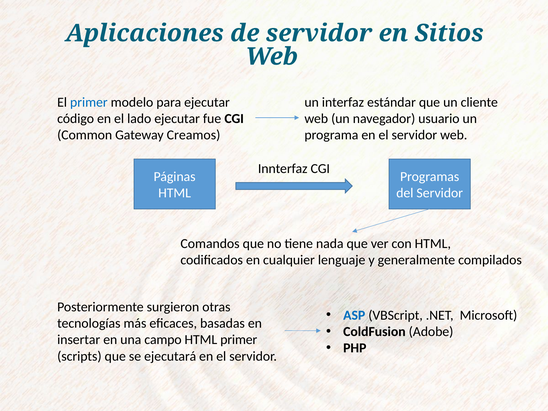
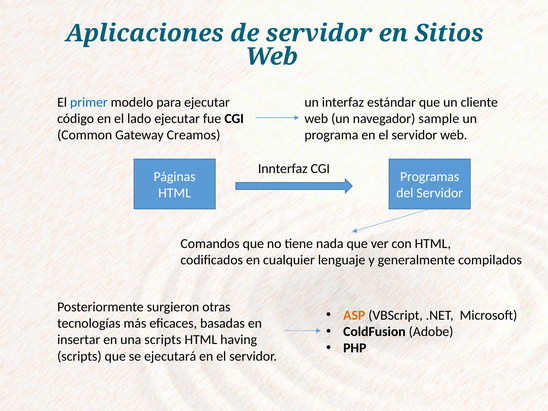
usuario: usuario -> sample
ASP colour: blue -> orange
una campo: campo -> scripts
HTML primer: primer -> having
